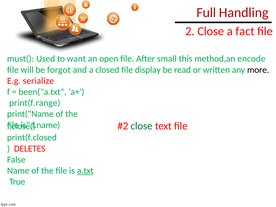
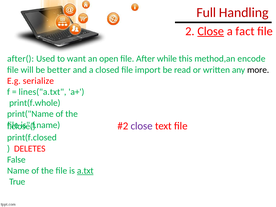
Close at (211, 31) underline: none -> present
must(: must( -> after(
small: small -> while
forgot: forgot -> better
display: display -> import
been("a.txt: been("a.txt -> lines("a.txt
print(f.range: print(f.range -> print(f.whole
close at (142, 126) colour: green -> purple
